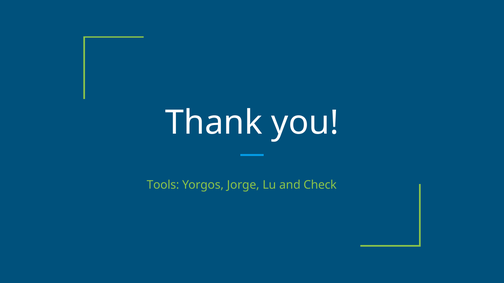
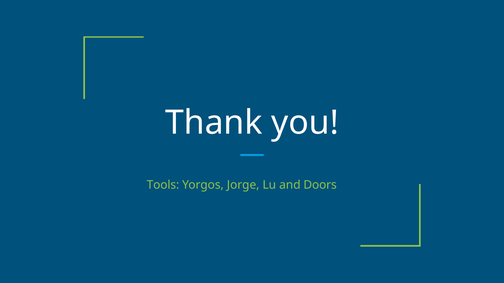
Check: Check -> Doors
